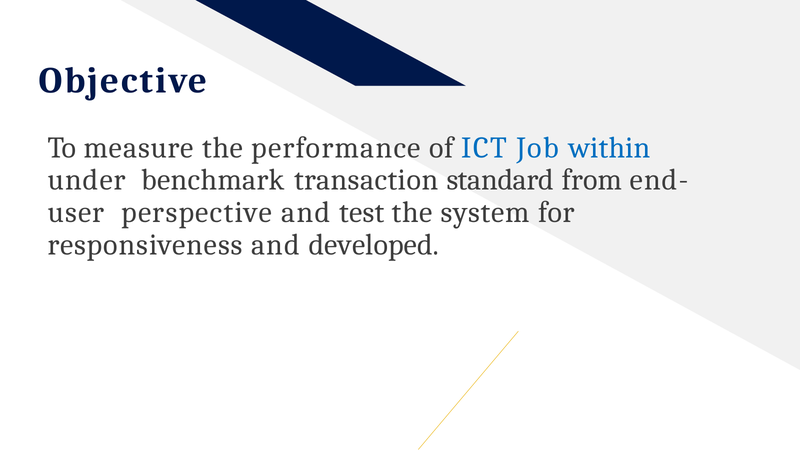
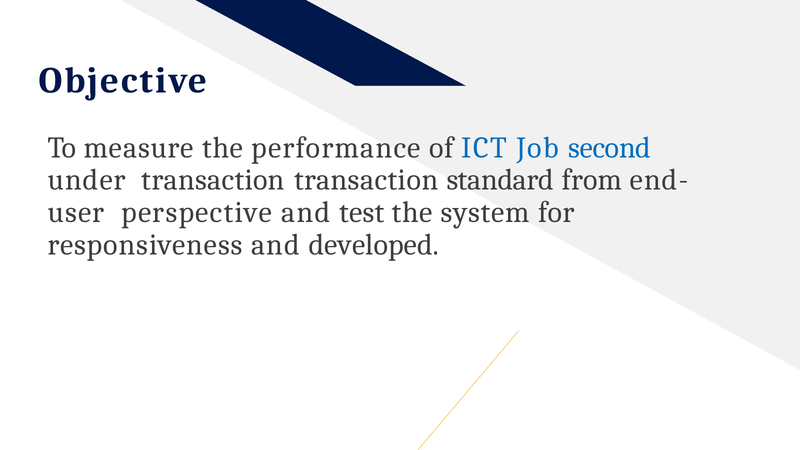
within: within -> second
under benchmark: benchmark -> transaction
